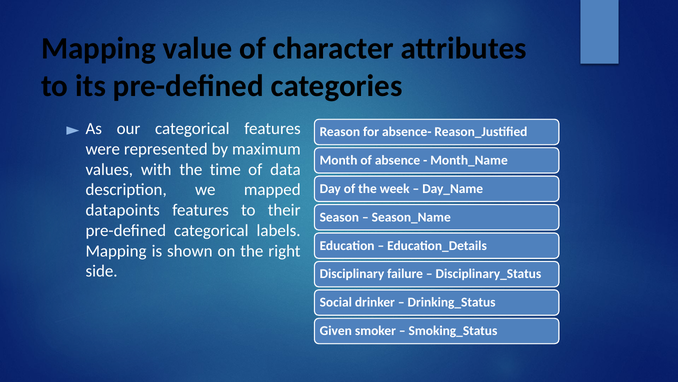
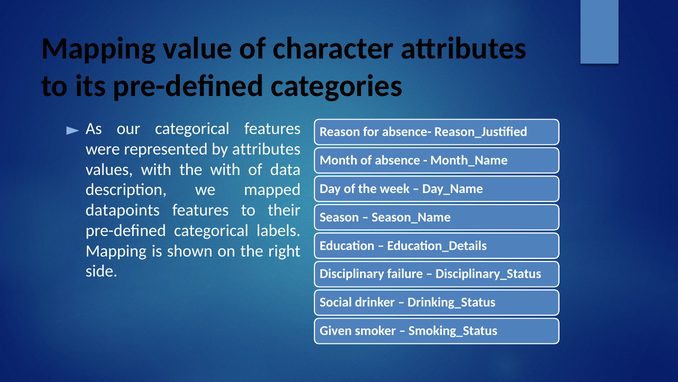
by maximum: maximum -> attributes
the time: time -> with
